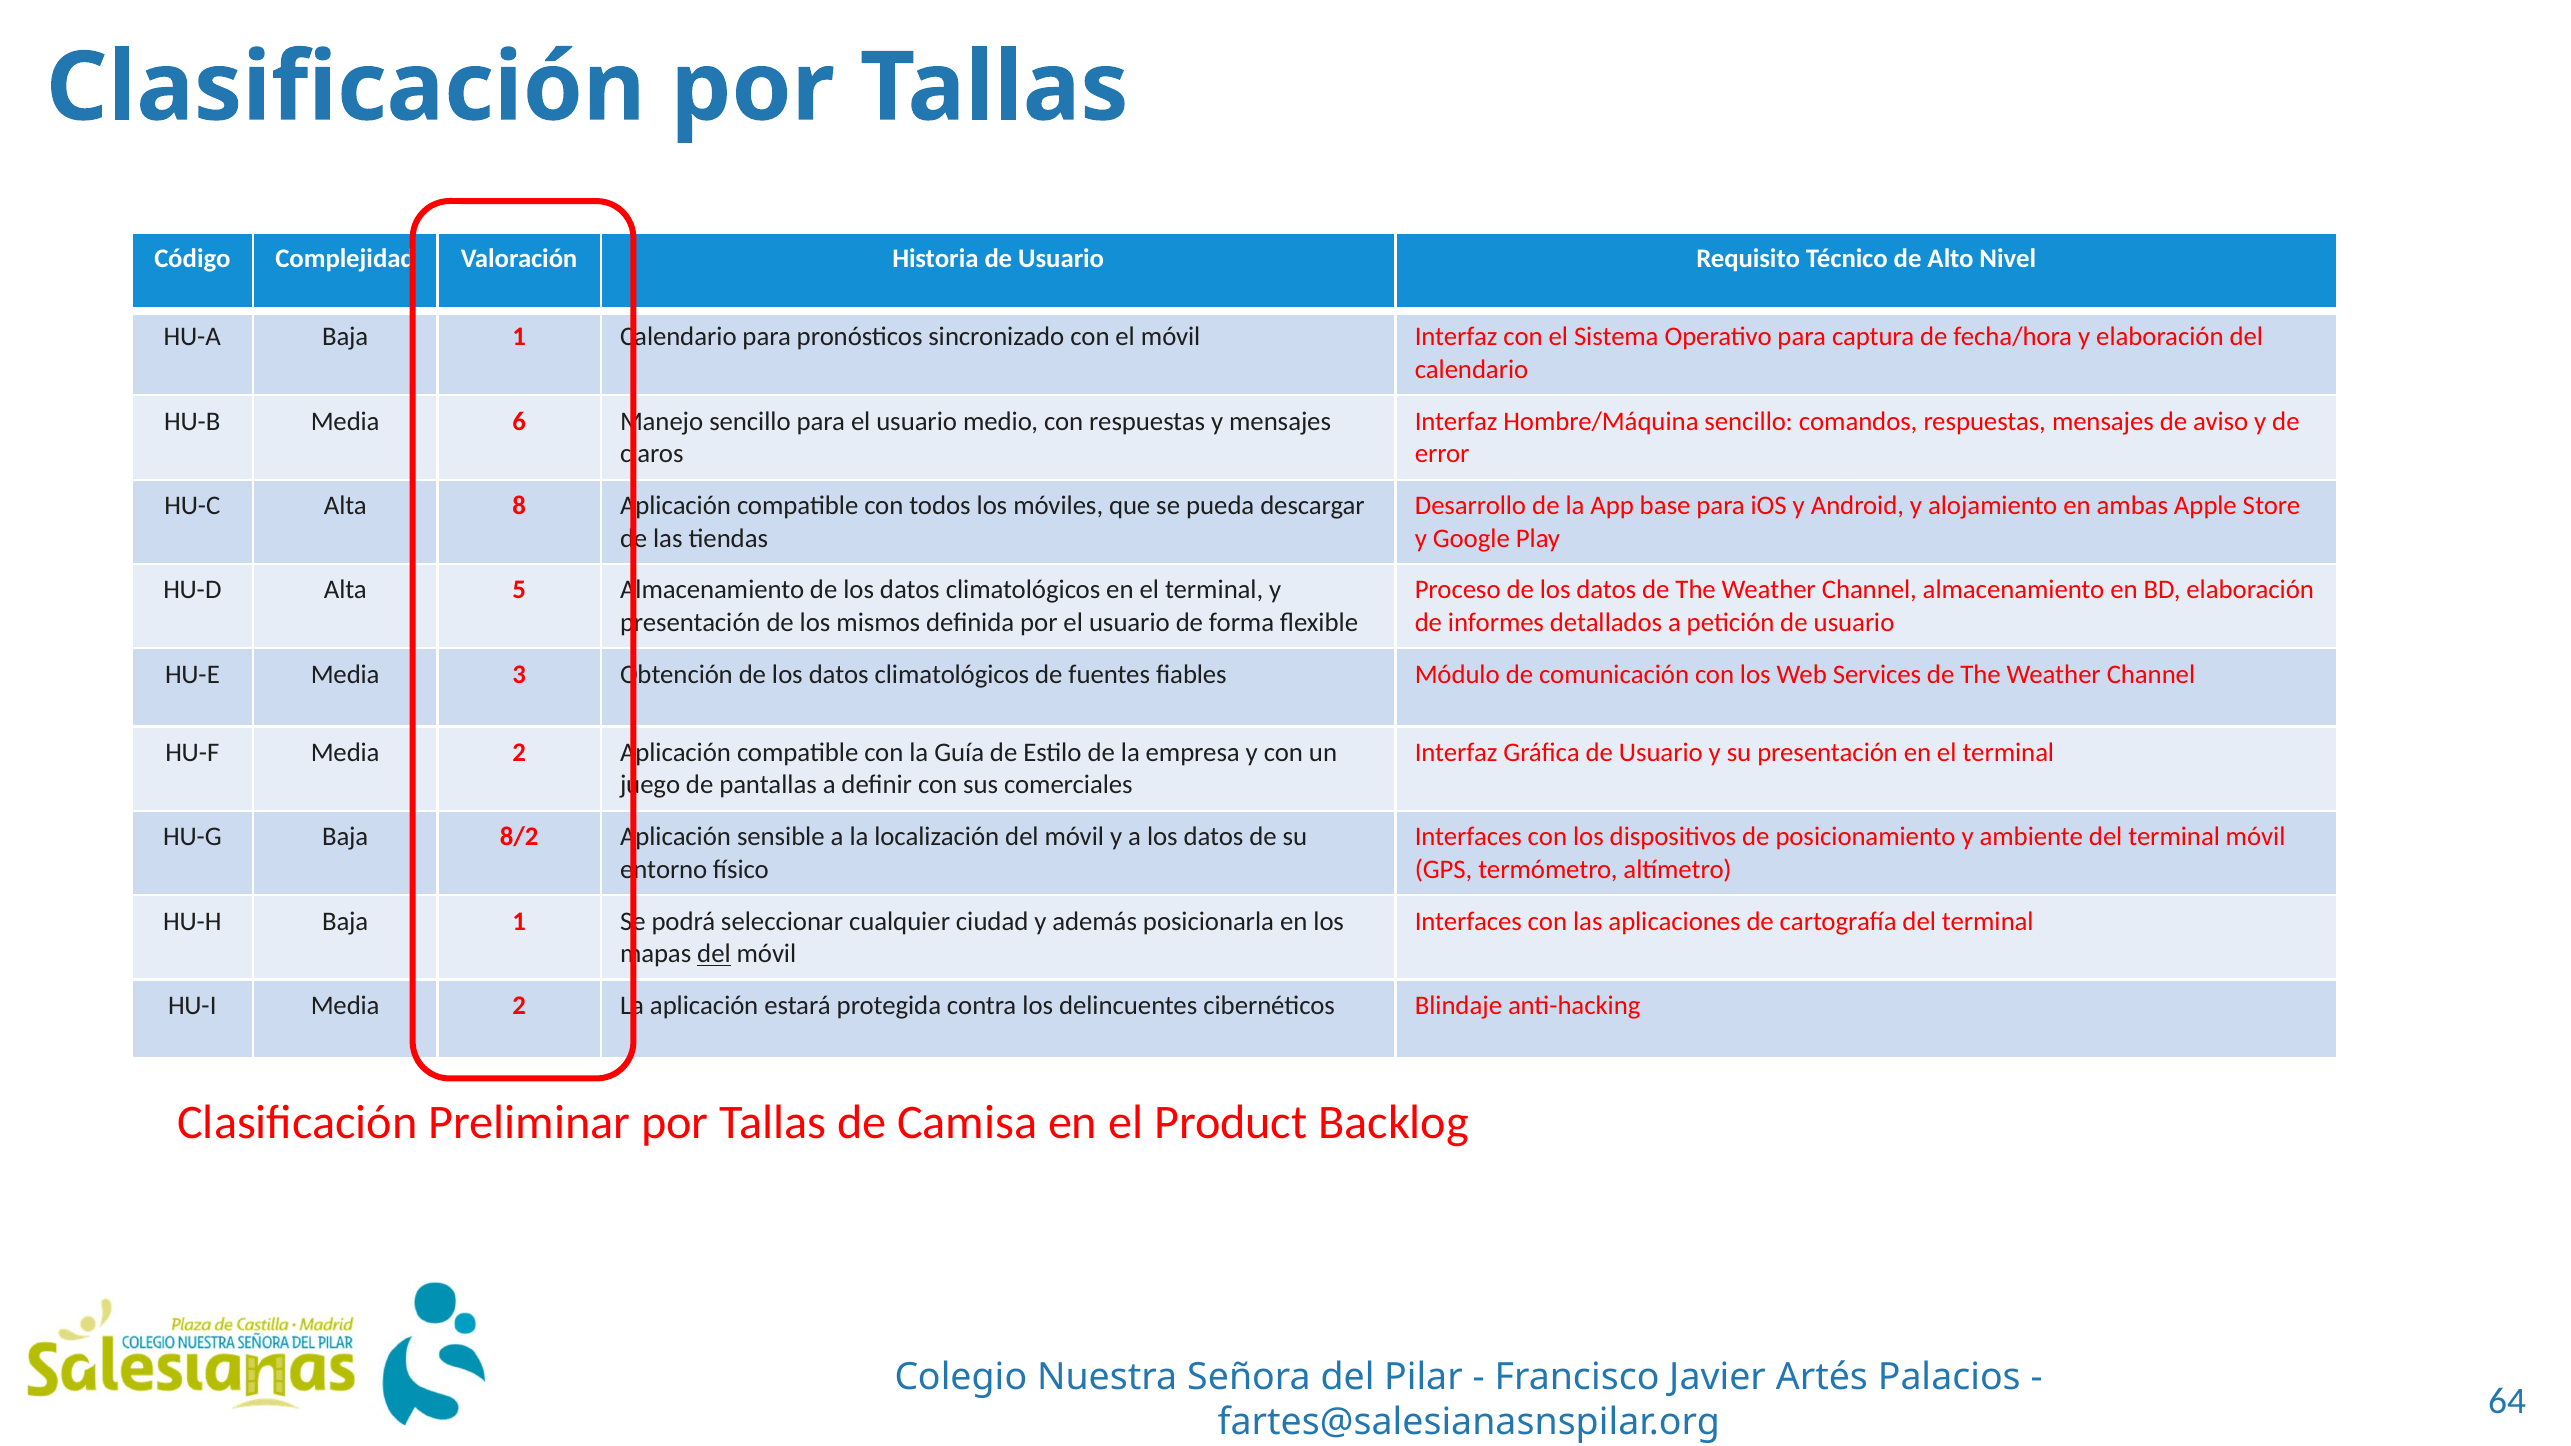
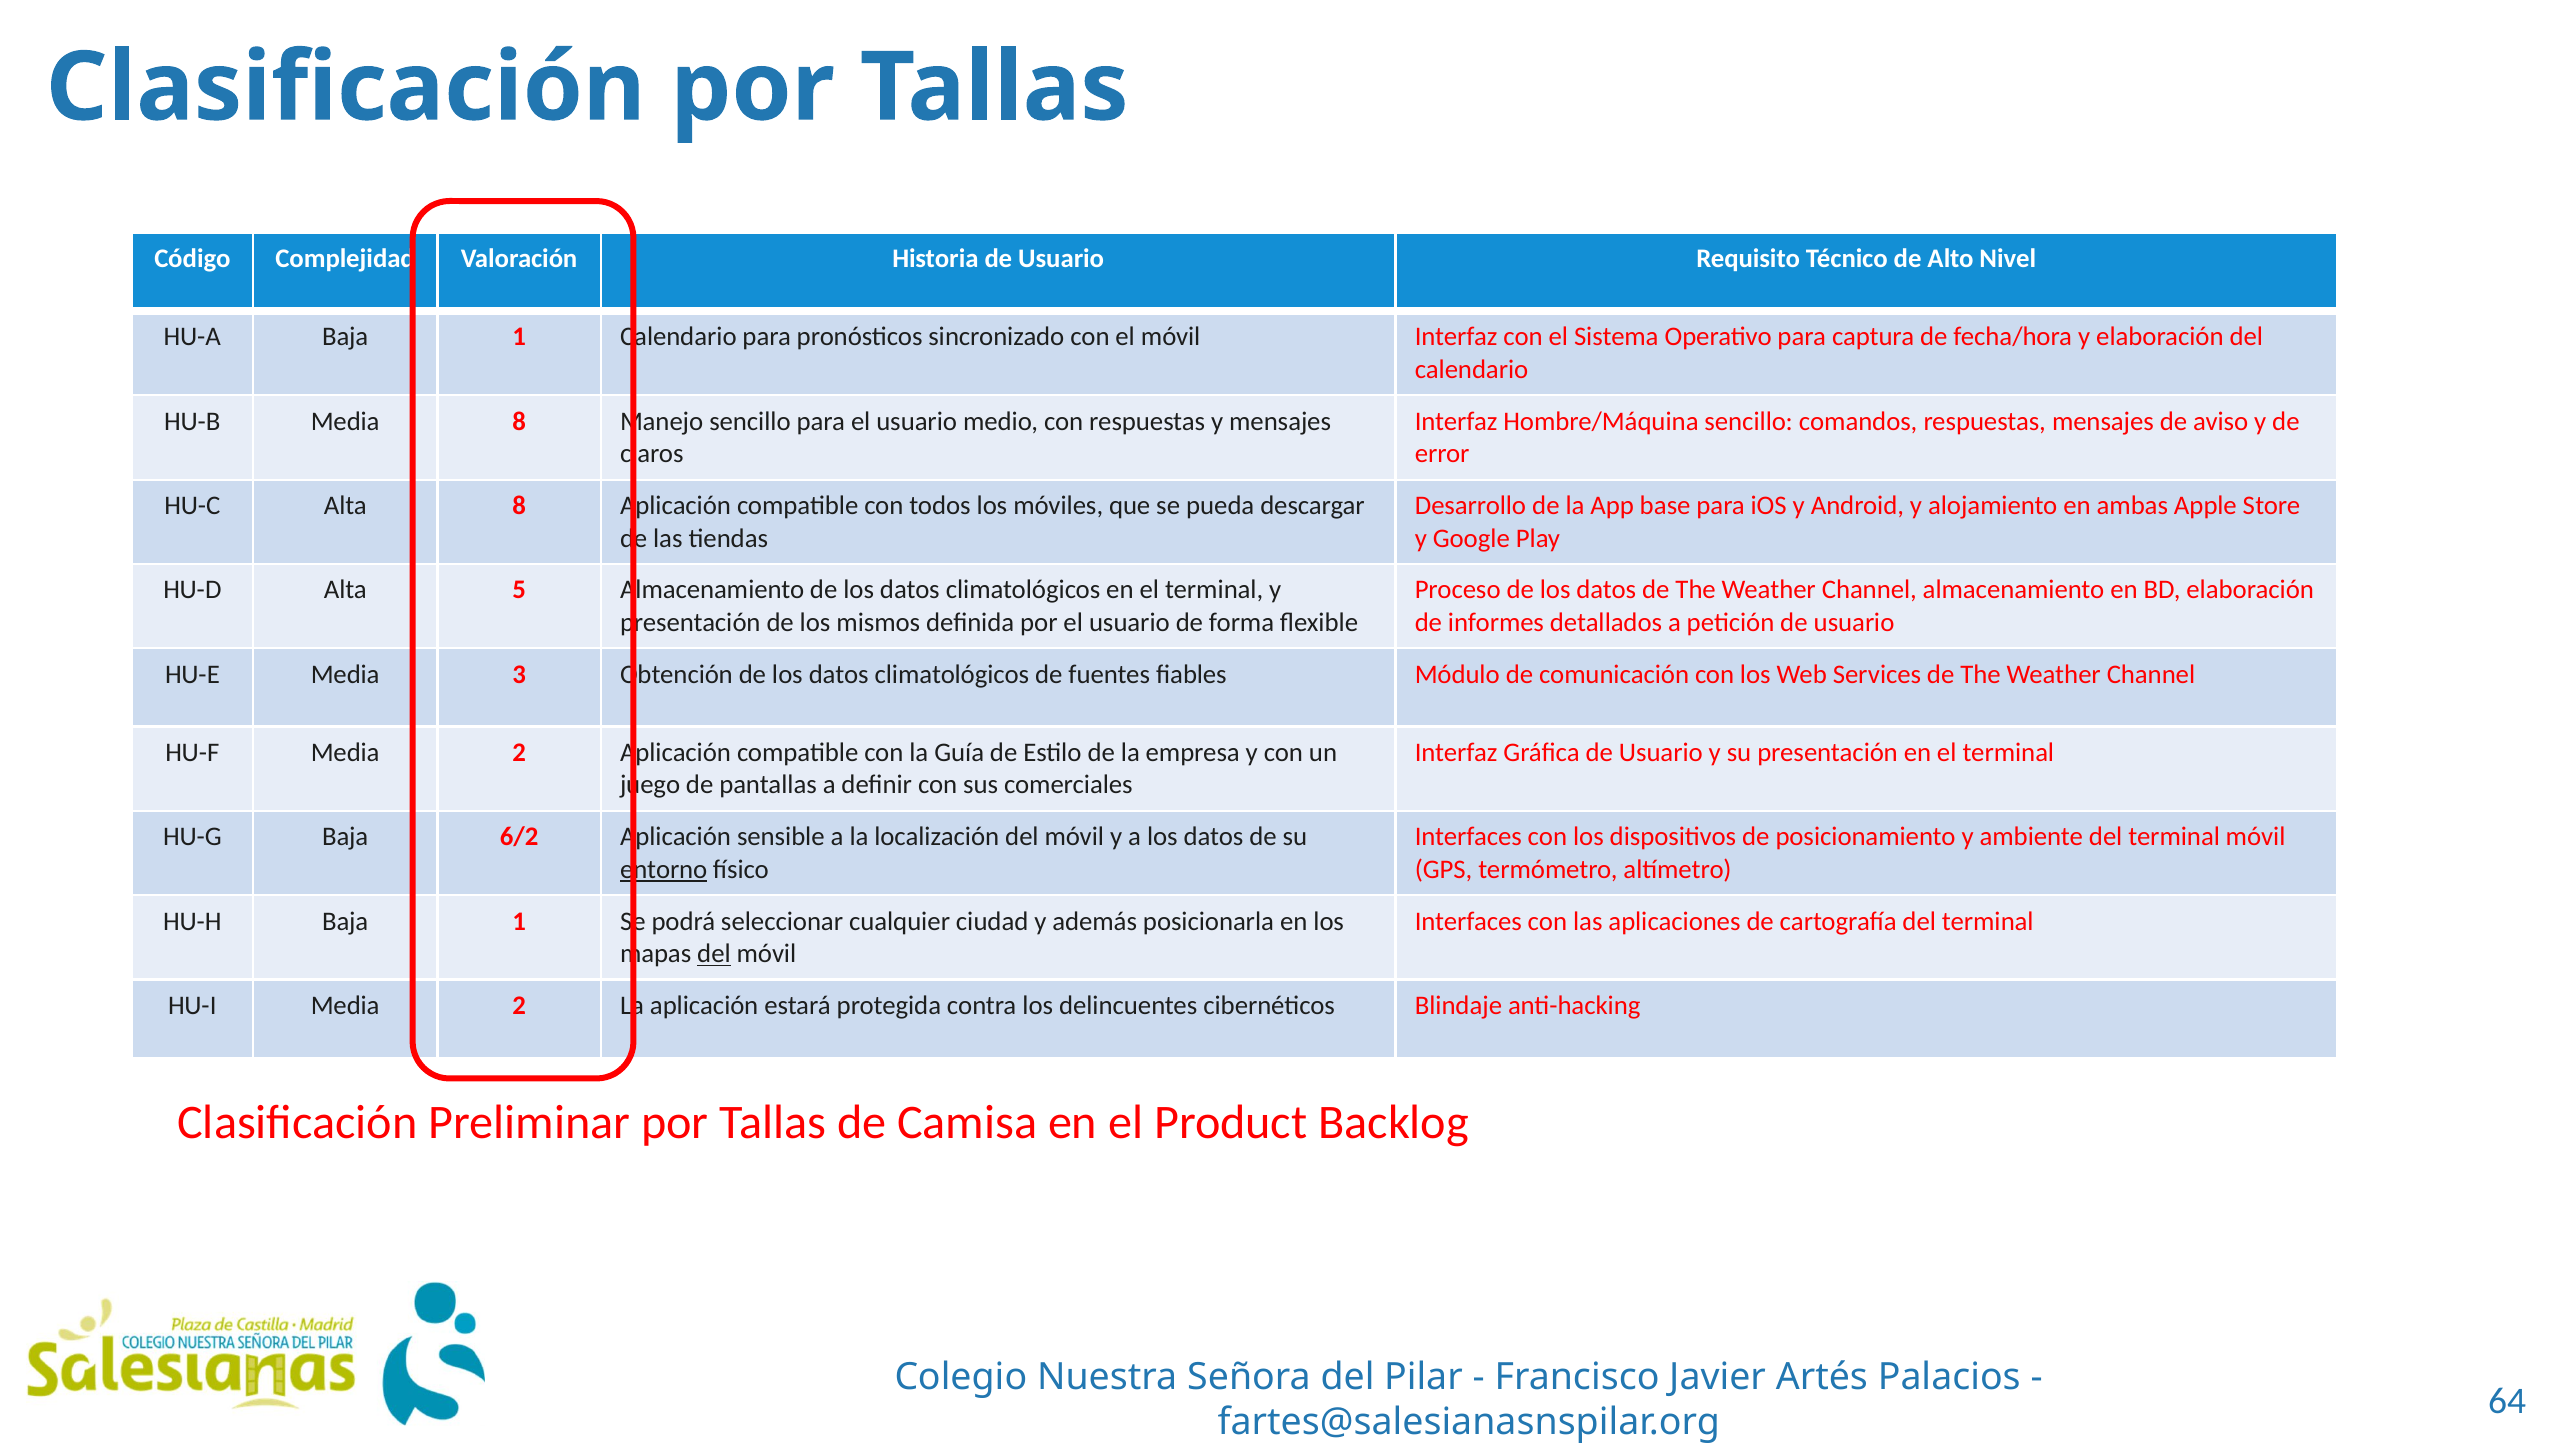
Media 6: 6 -> 8
8/2: 8/2 -> 6/2
entorno underline: none -> present
